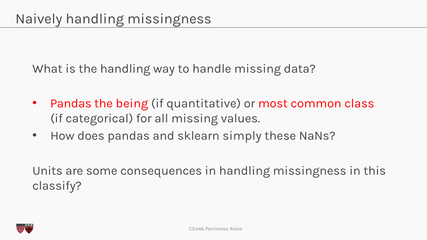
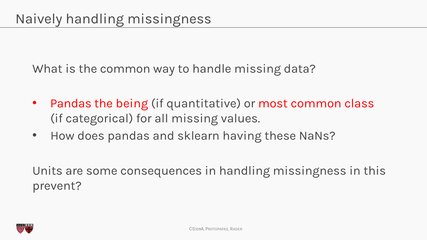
the handling: handling -> common
simply: simply -> having
classify: classify -> prevent
